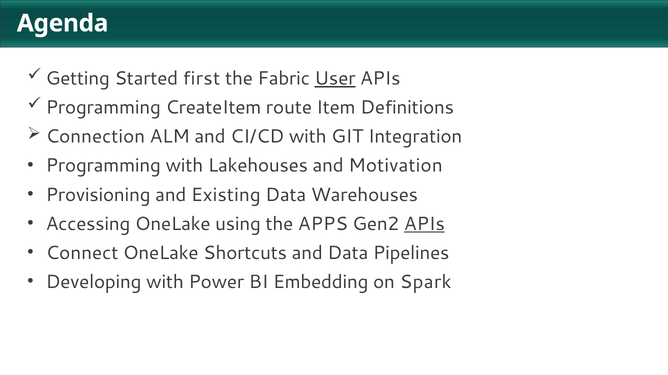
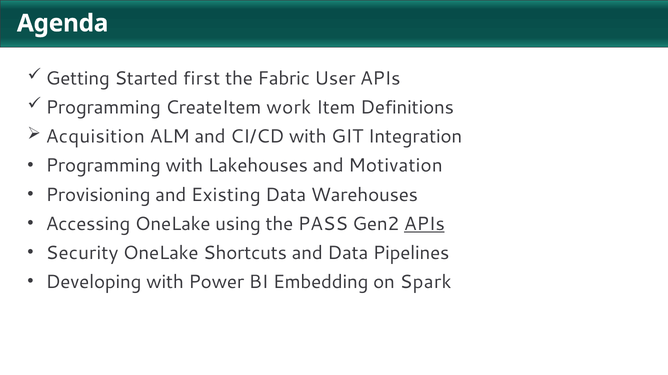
User underline: present -> none
route: route -> work
Connection: Connection -> Acquisition
APPS: APPS -> PASS
Connect: Connect -> Security
